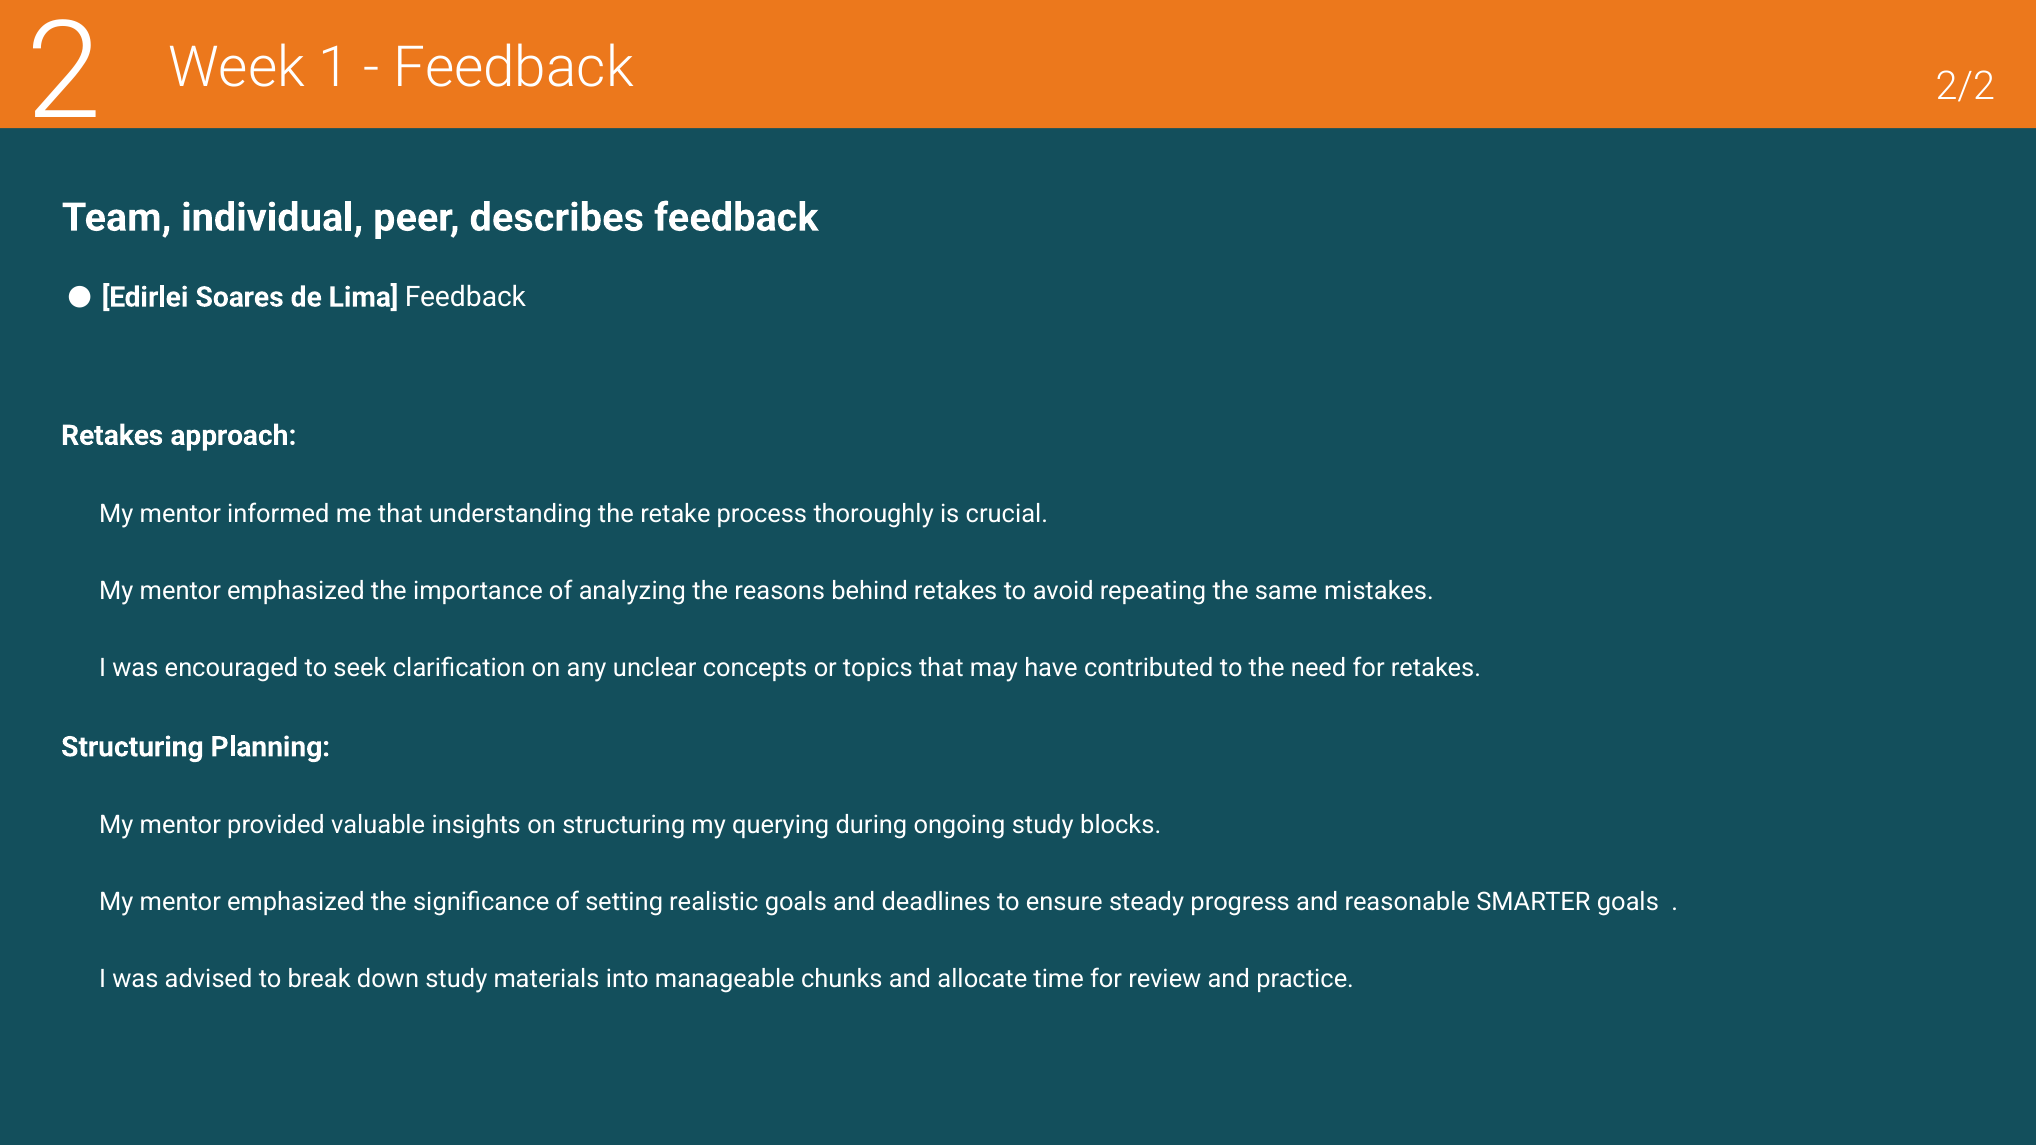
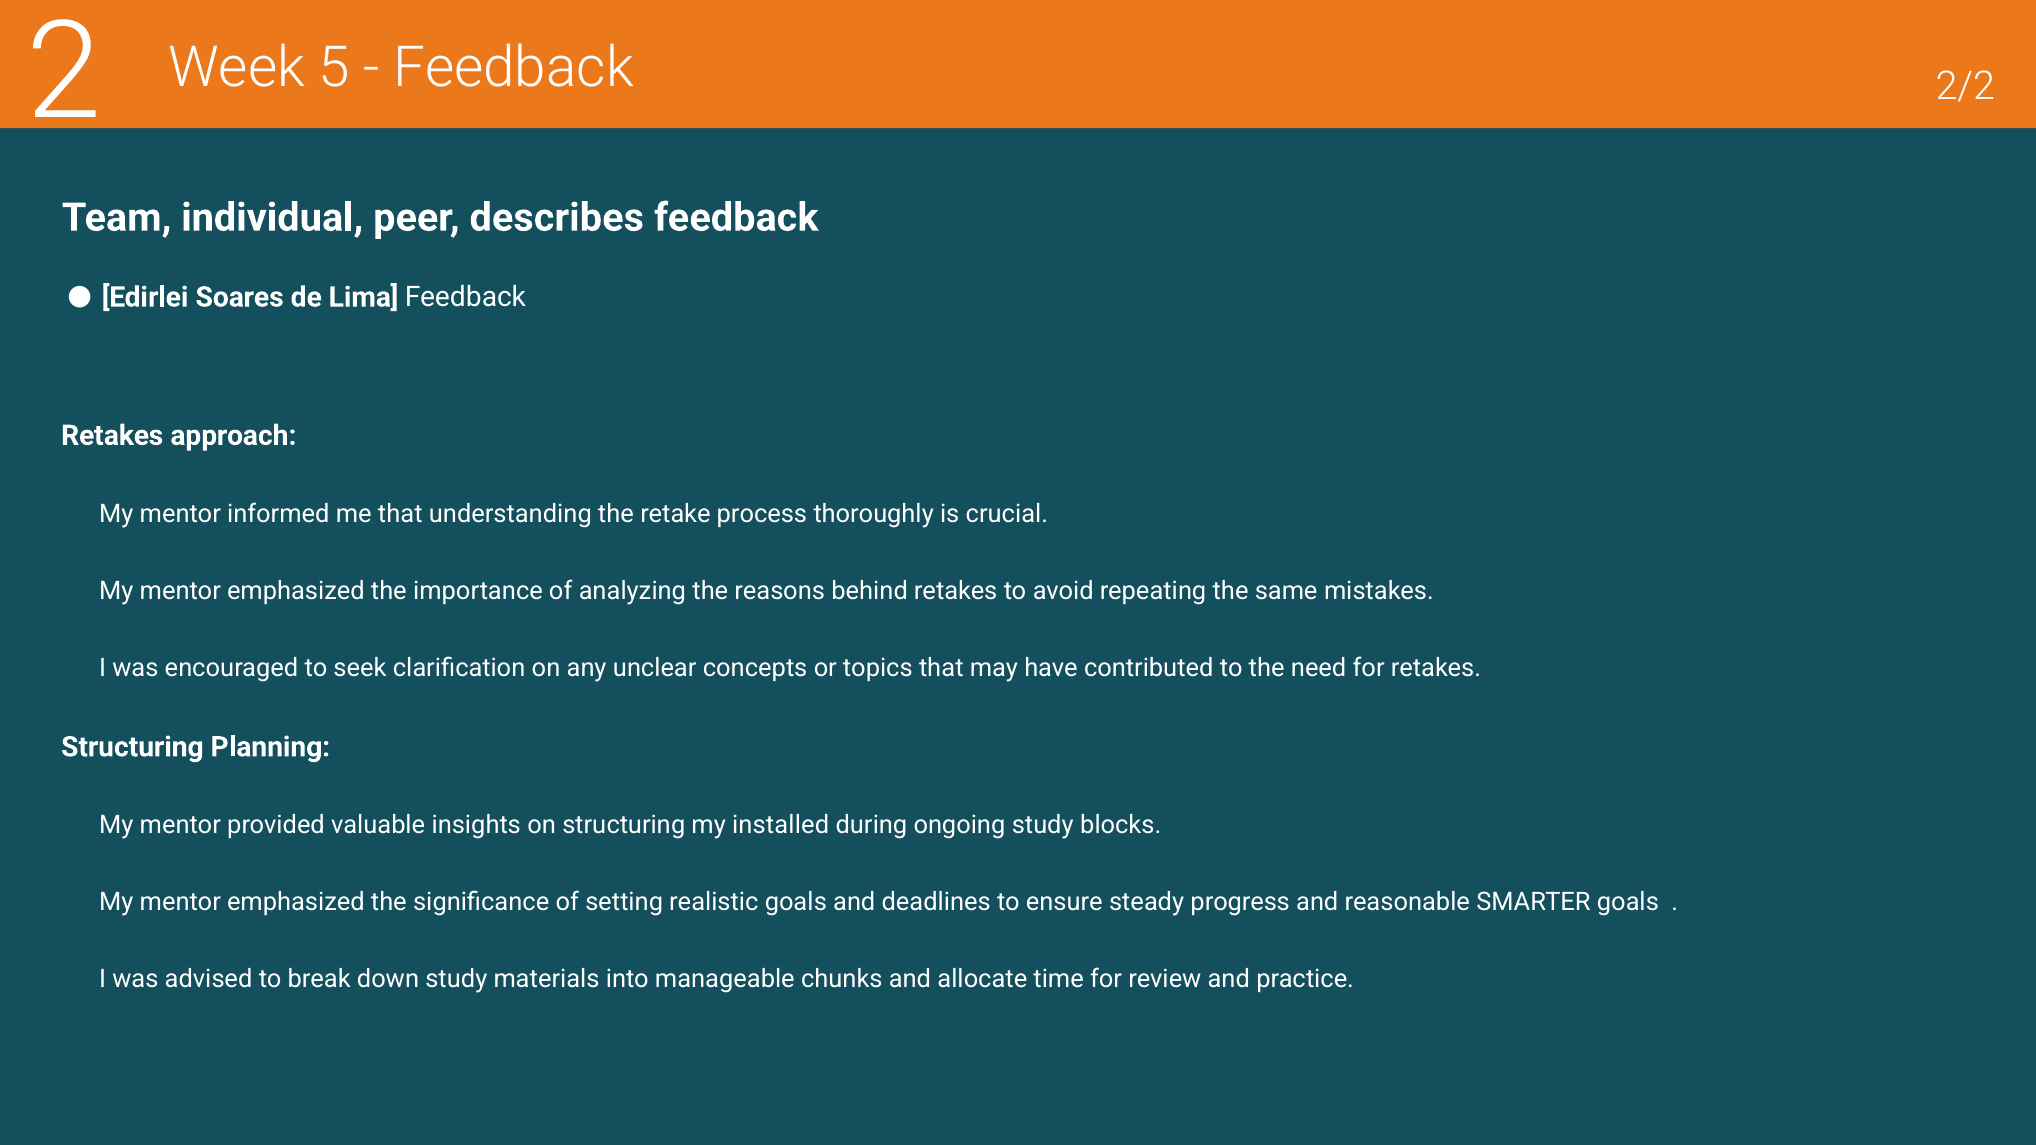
1: 1 -> 5
querying: querying -> installed
